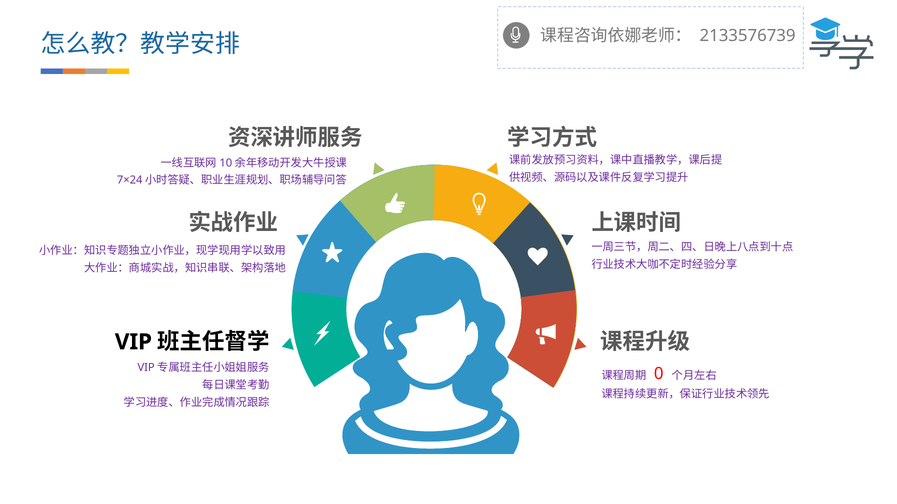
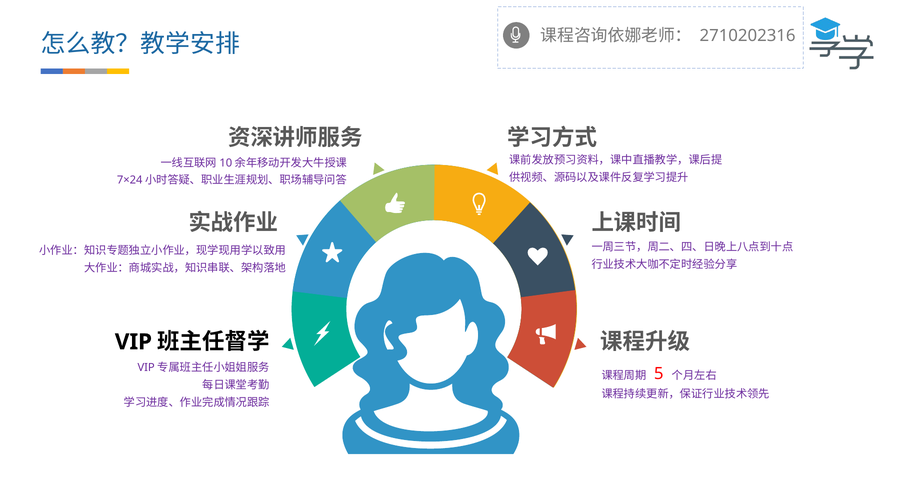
2133576739: 2133576739 -> 2710202316
0: 0 -> 5
